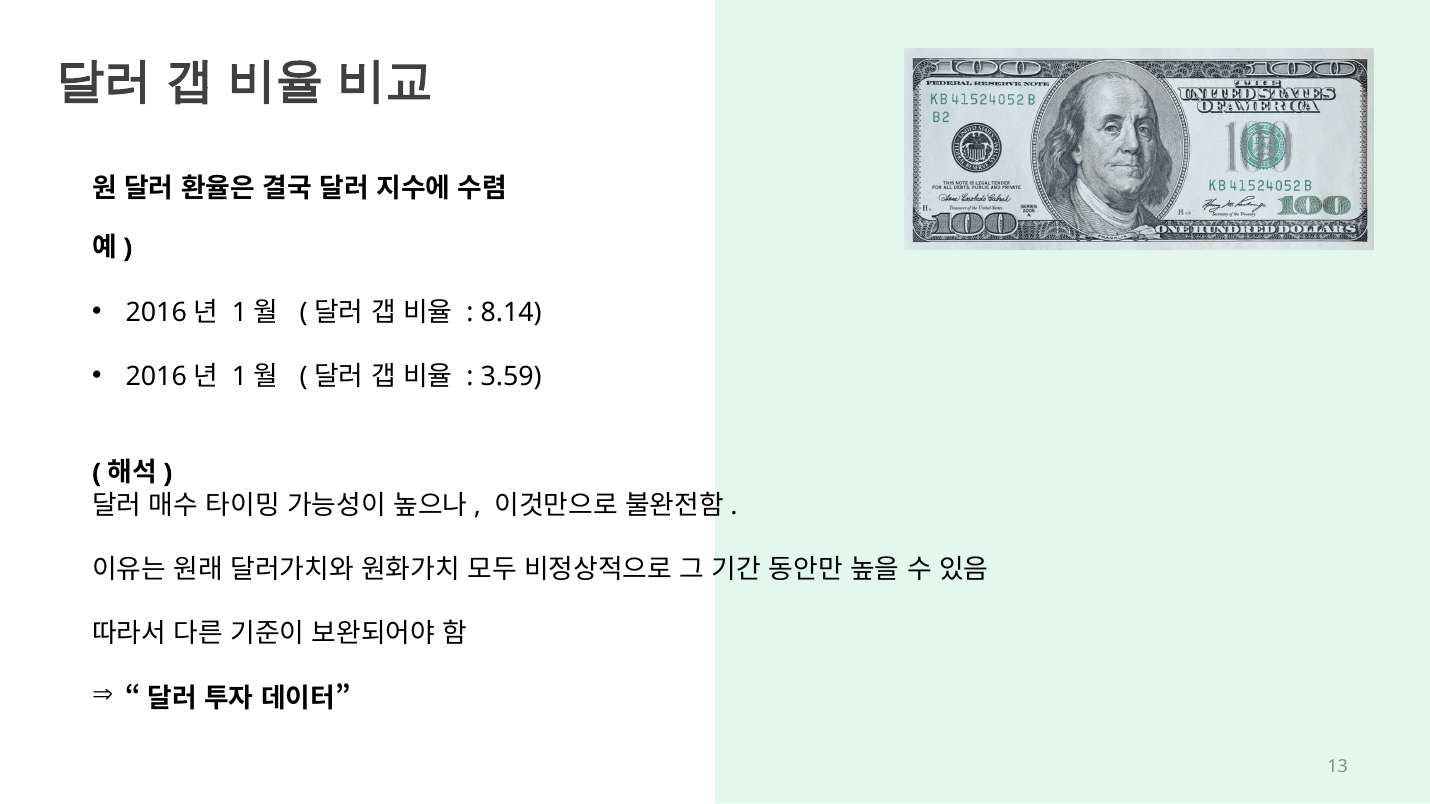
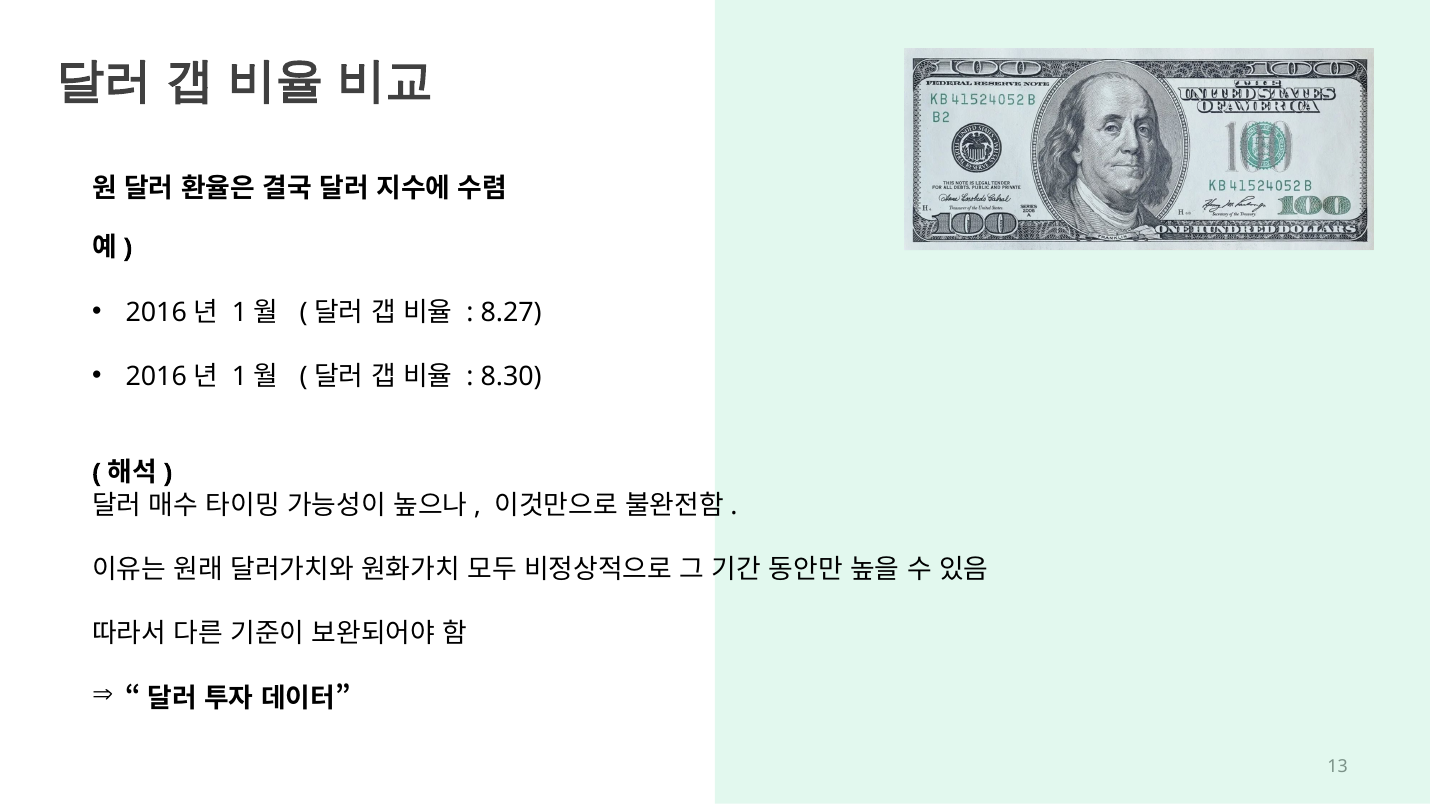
8.14: 8.14 -> 8.27
3.59: 3.59 -> 8.30
